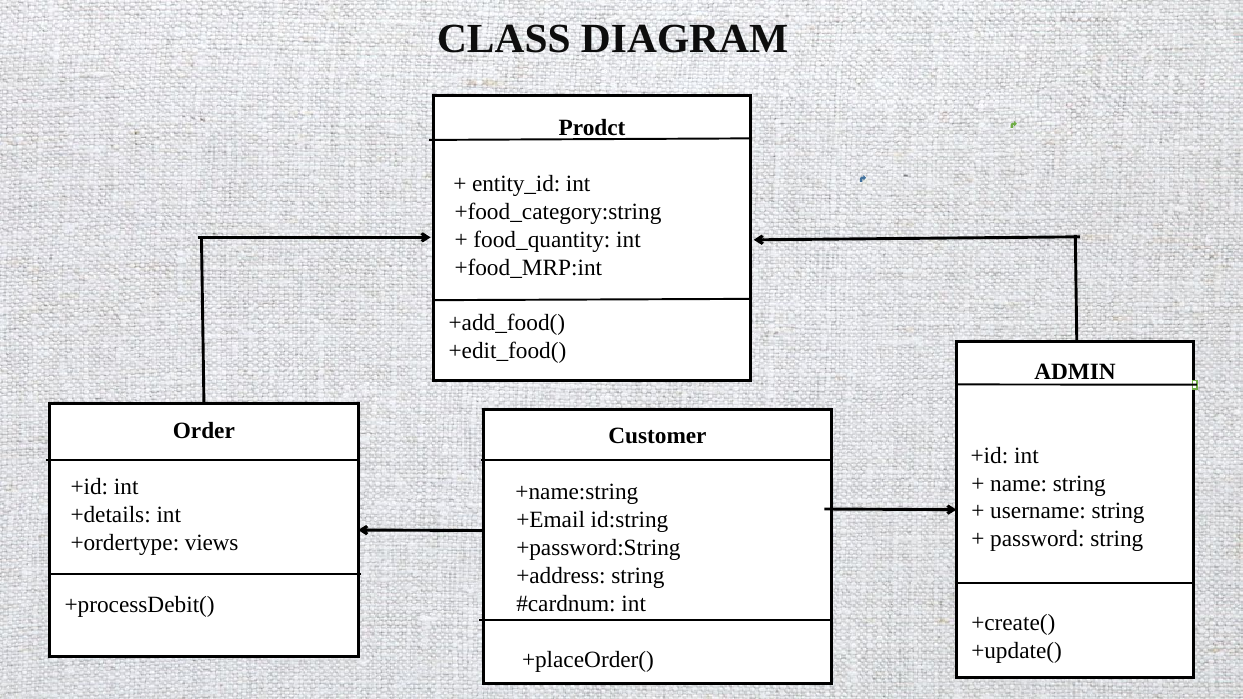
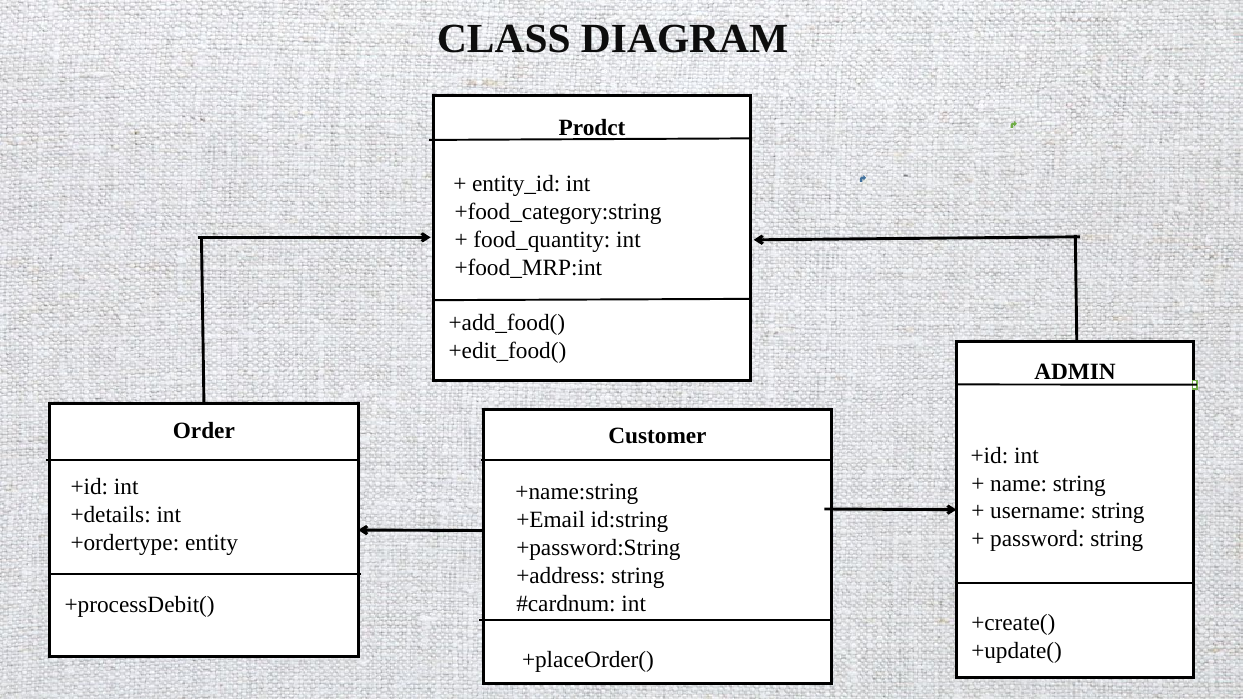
views: views -> entity
